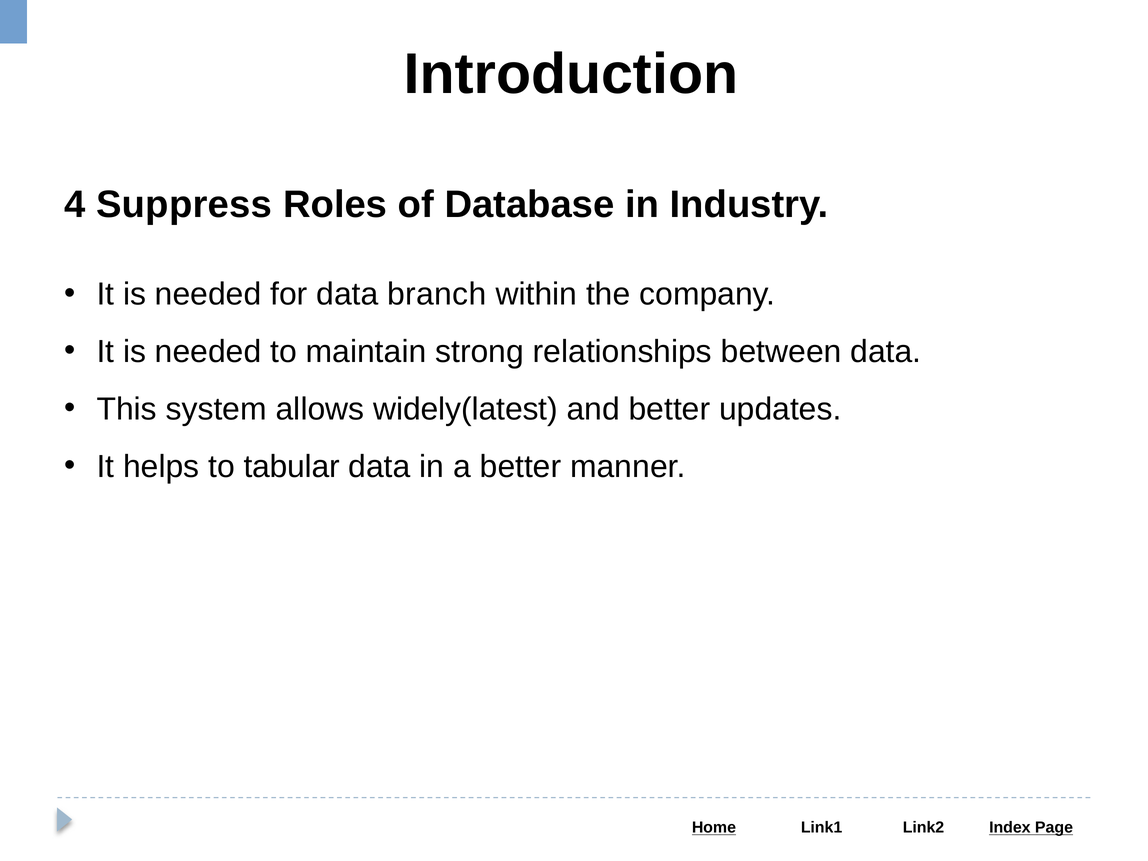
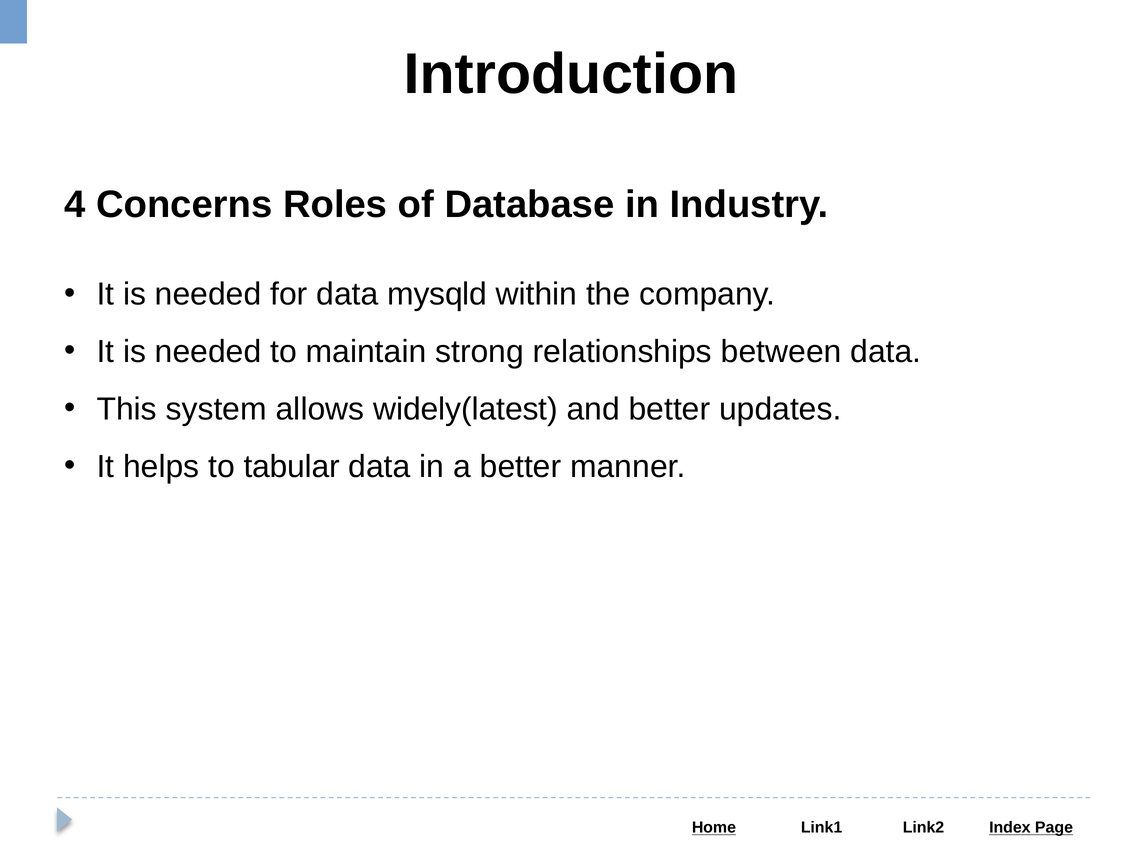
Suppress: Suppress -> Concerns
branch: branch -> mysqld
